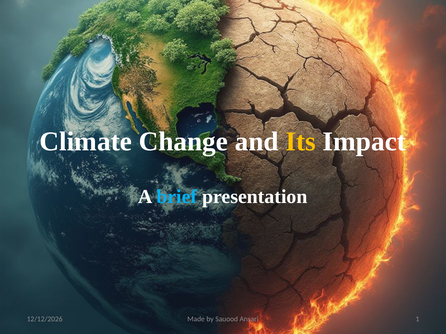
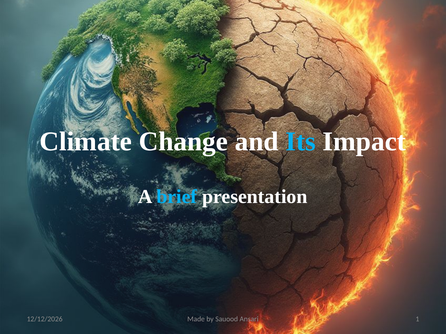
Its colour: yellow -> light blue
